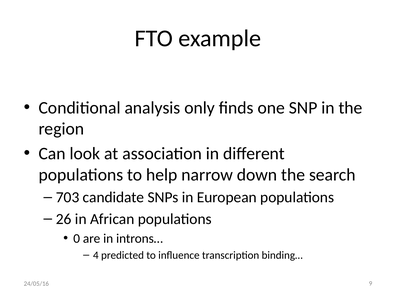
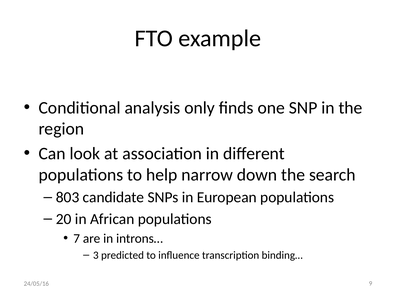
703: 703 -> 803
26: 26 -> 20
0: 0 -> 7
4: 4 -> 3
